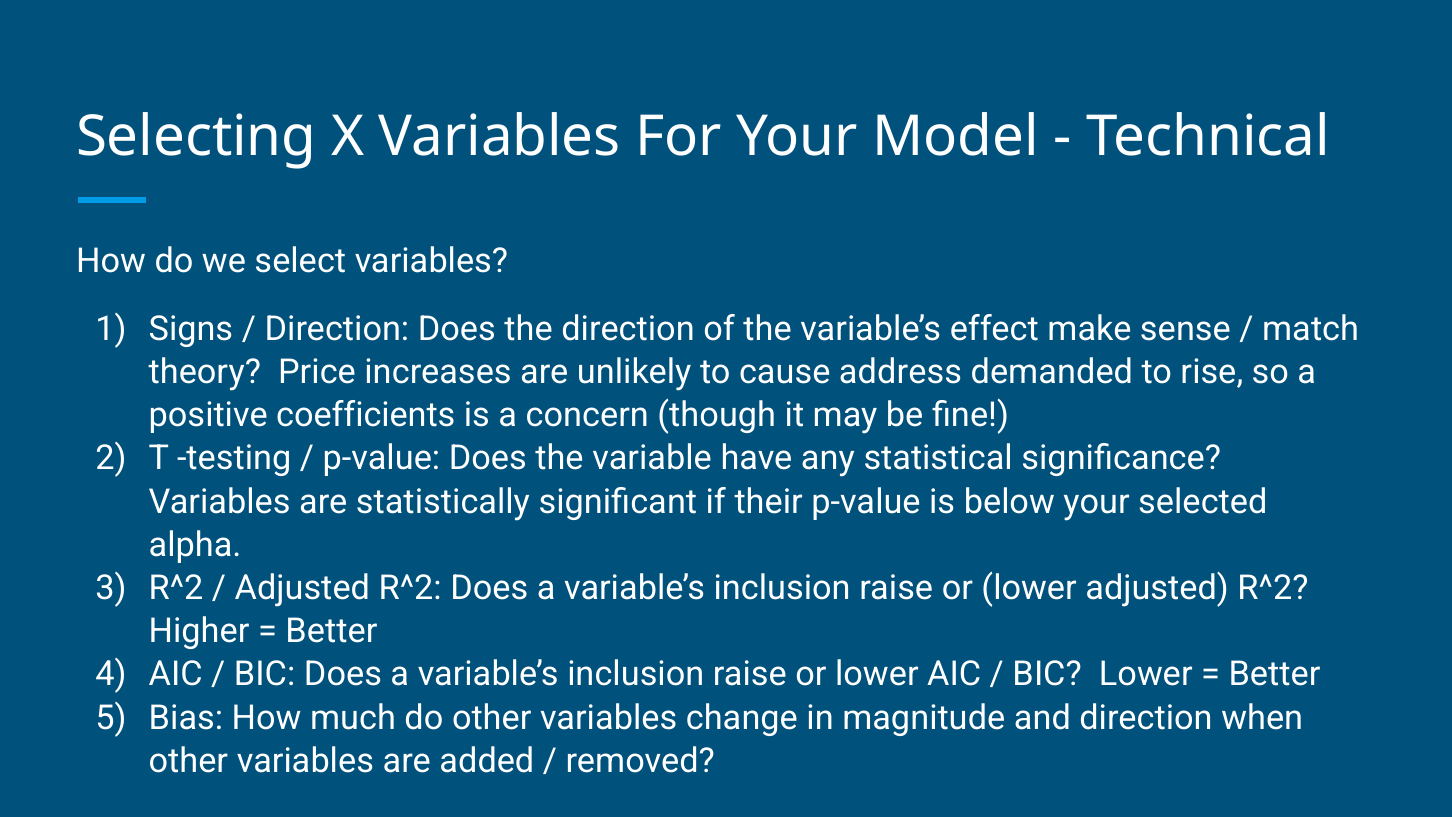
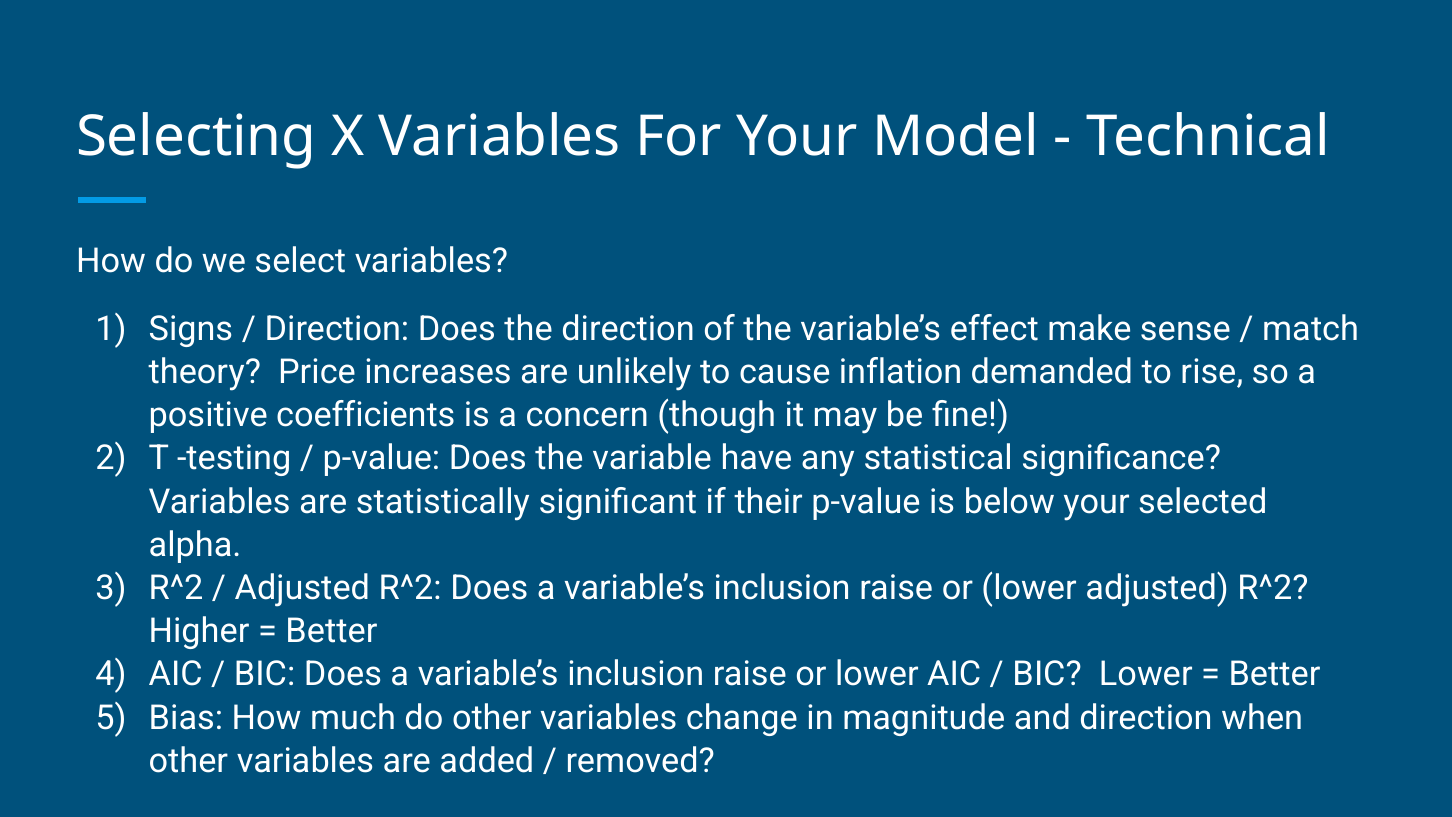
address: address -> inflation
